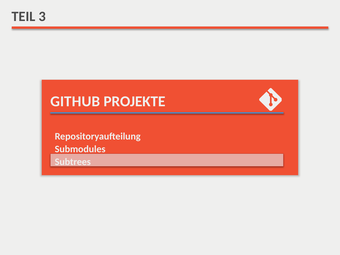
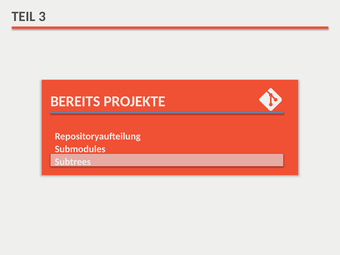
GITHUB: GITHUB -> BEREITS
